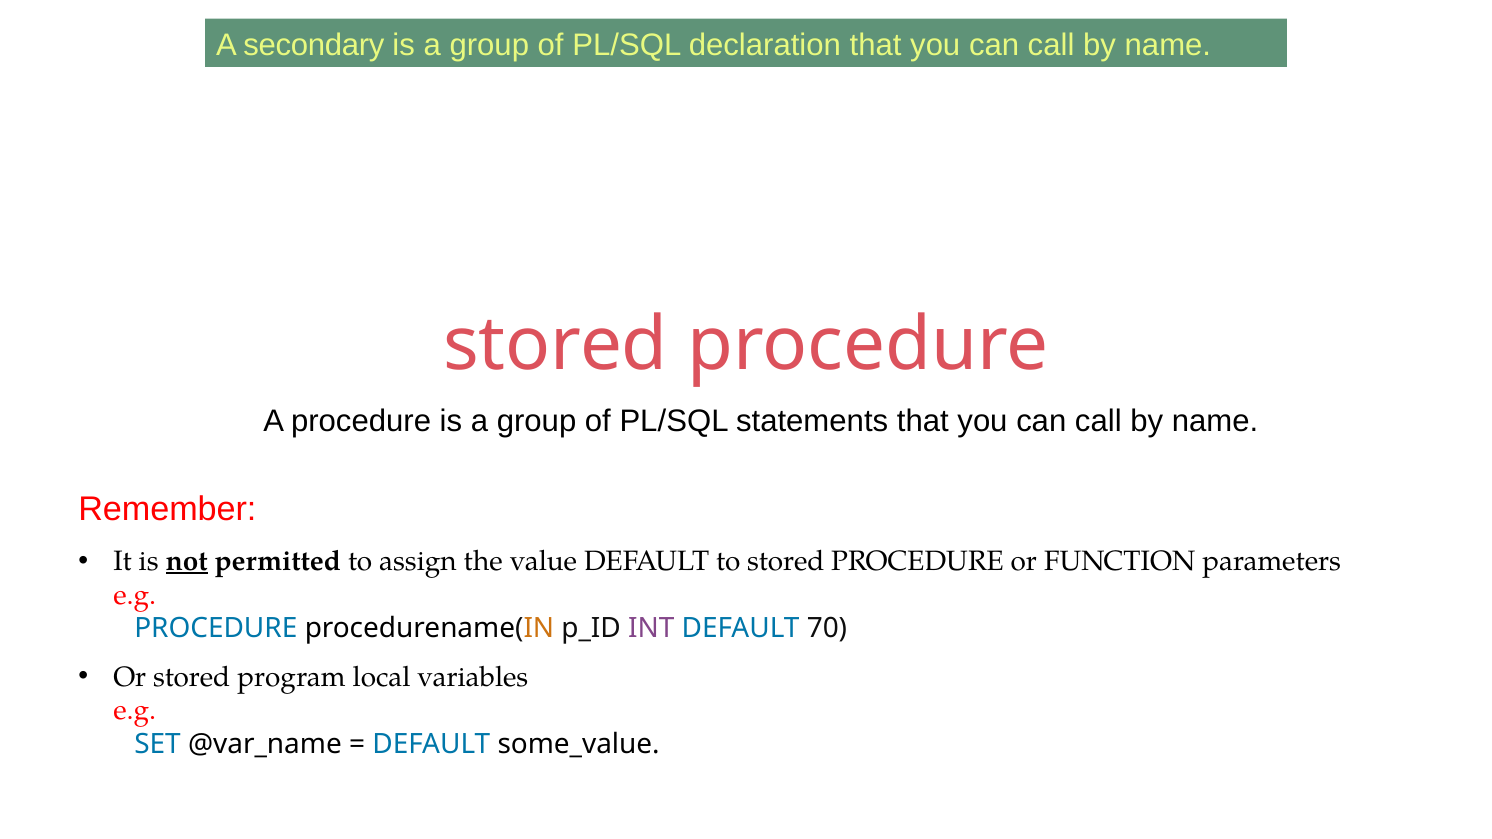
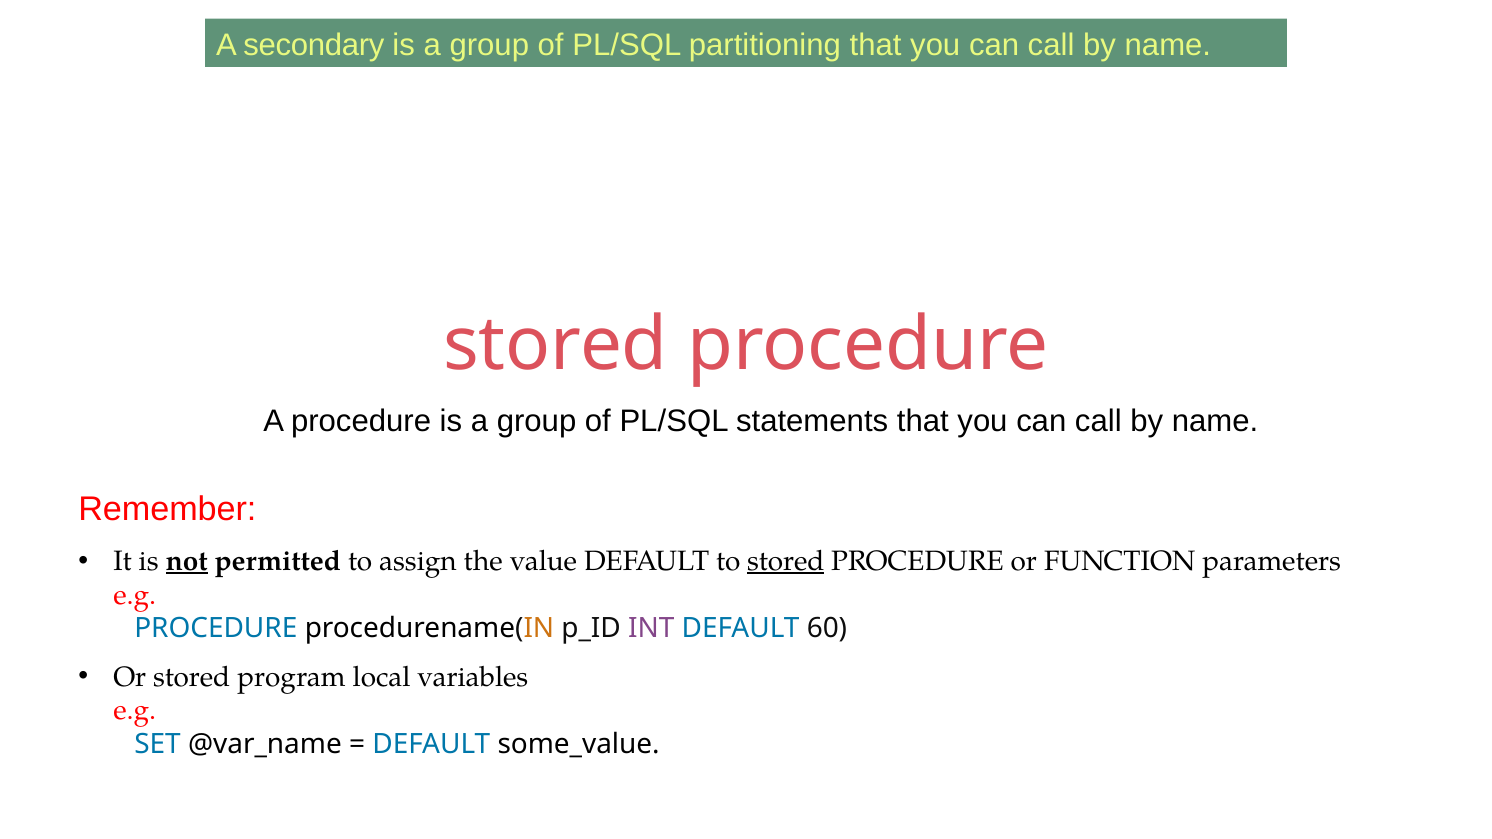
declaration: declaration -> partitioning
stored at (786, 561) underline: none -> present
70: 70 -> 60
